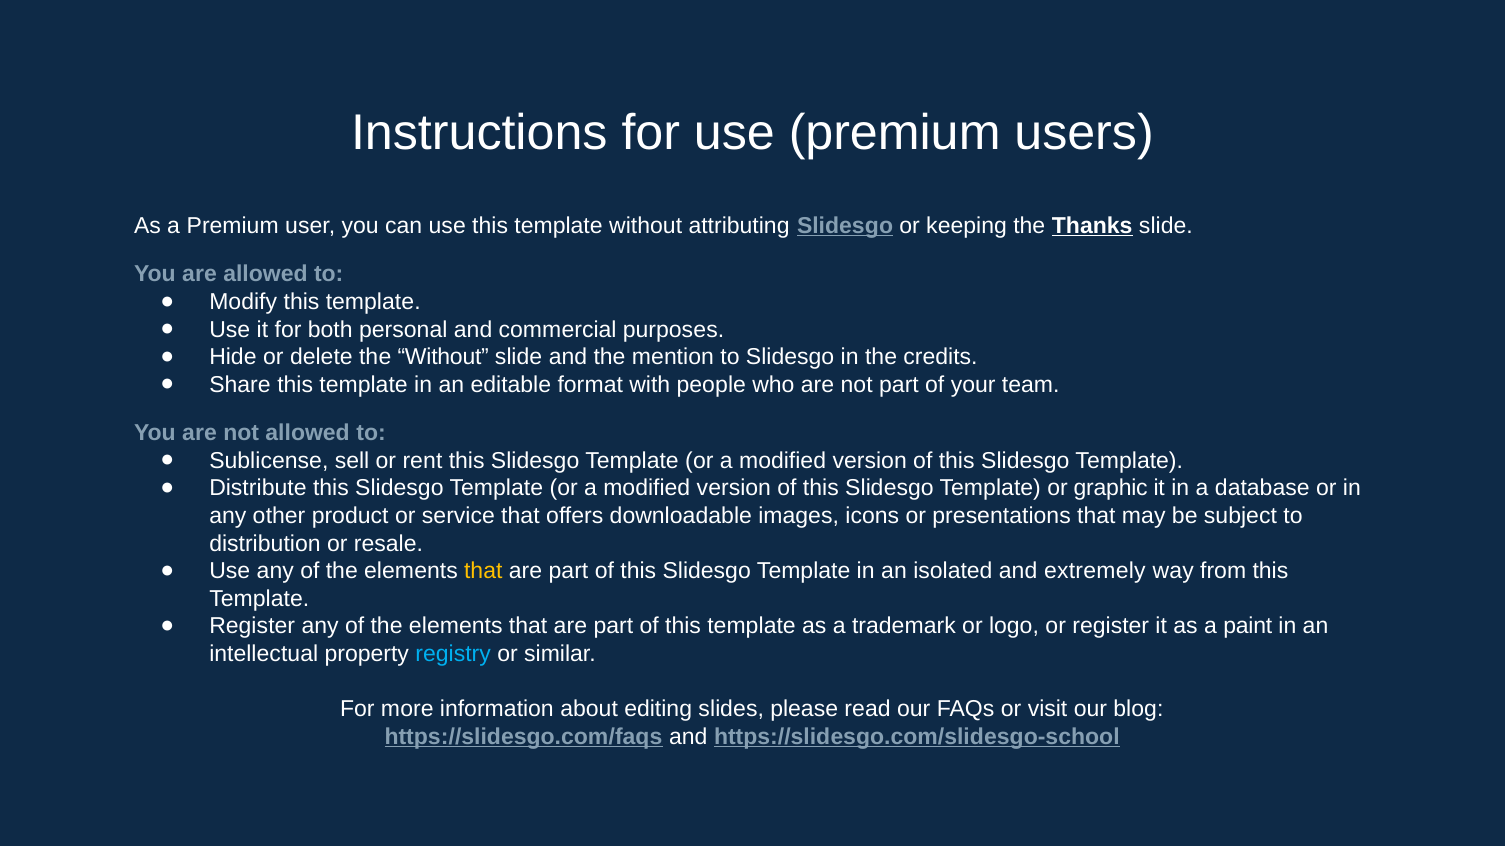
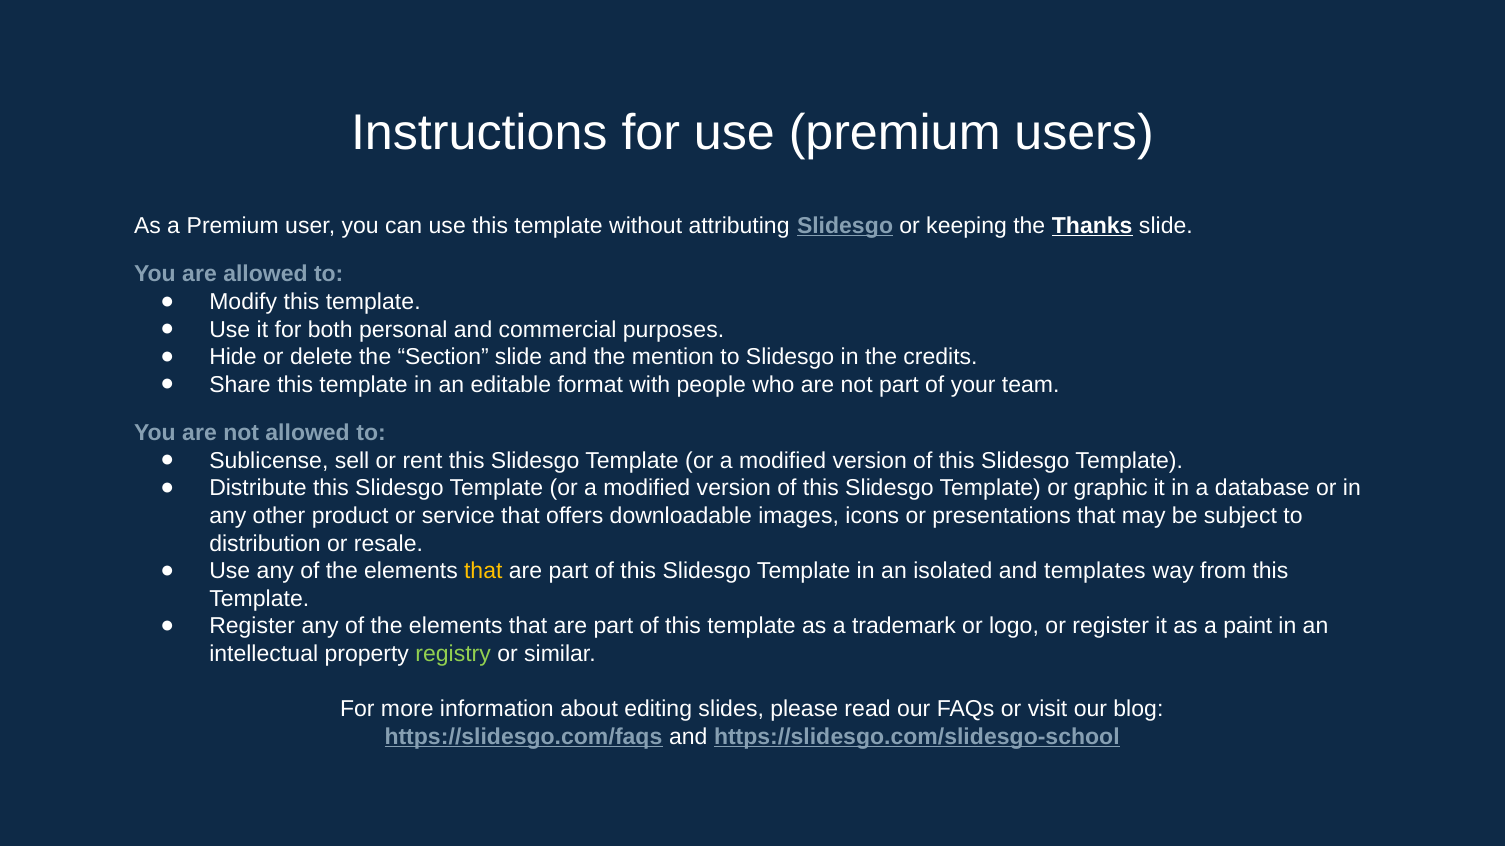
the Without: Without -> Section
extremely: extremely -> templates
registry colour: light blue -> light green
